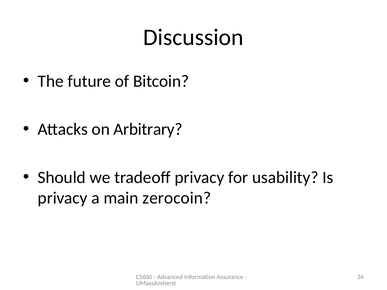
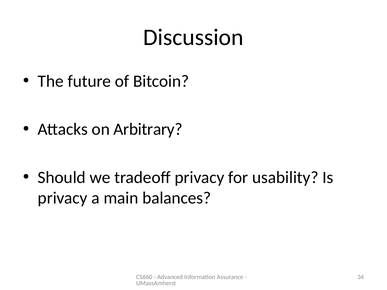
zerocoin: zerocoin -> balances
